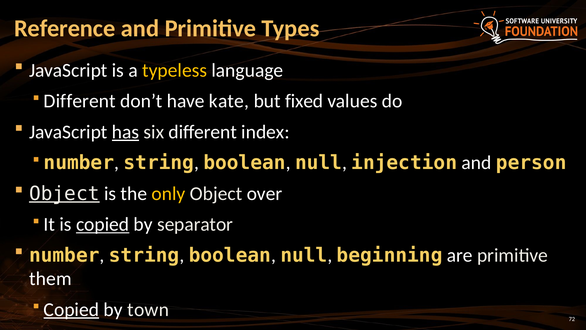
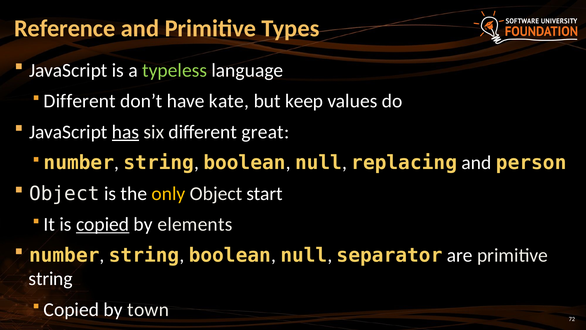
typeless colour: yellow -> light green
fixed: fixed -> keep
index: index -> great
injection: injection -> replacing
Object at (64, 193) underline: present -> none
over: over -> start
separator: separator -> elements
beginning: beginning -> separator
them at (50, 279): them -> string
Copied at (71, 309) underline: present -> none
